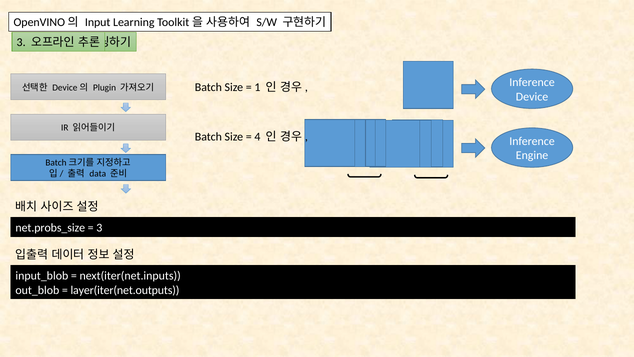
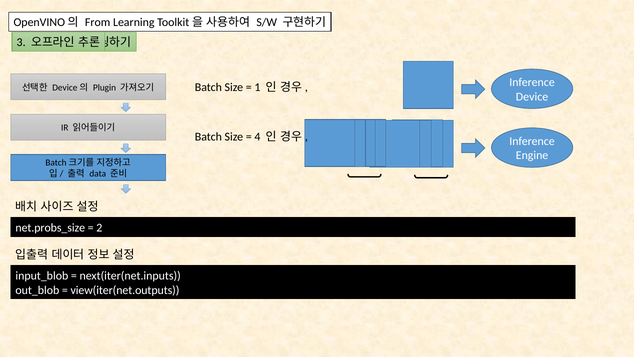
Input: Input -> From
3 at (99, 228): 3 -> 2
layer(iter(net.outputs: layer(iter(net.outputs -> view(iter(net.outputs
